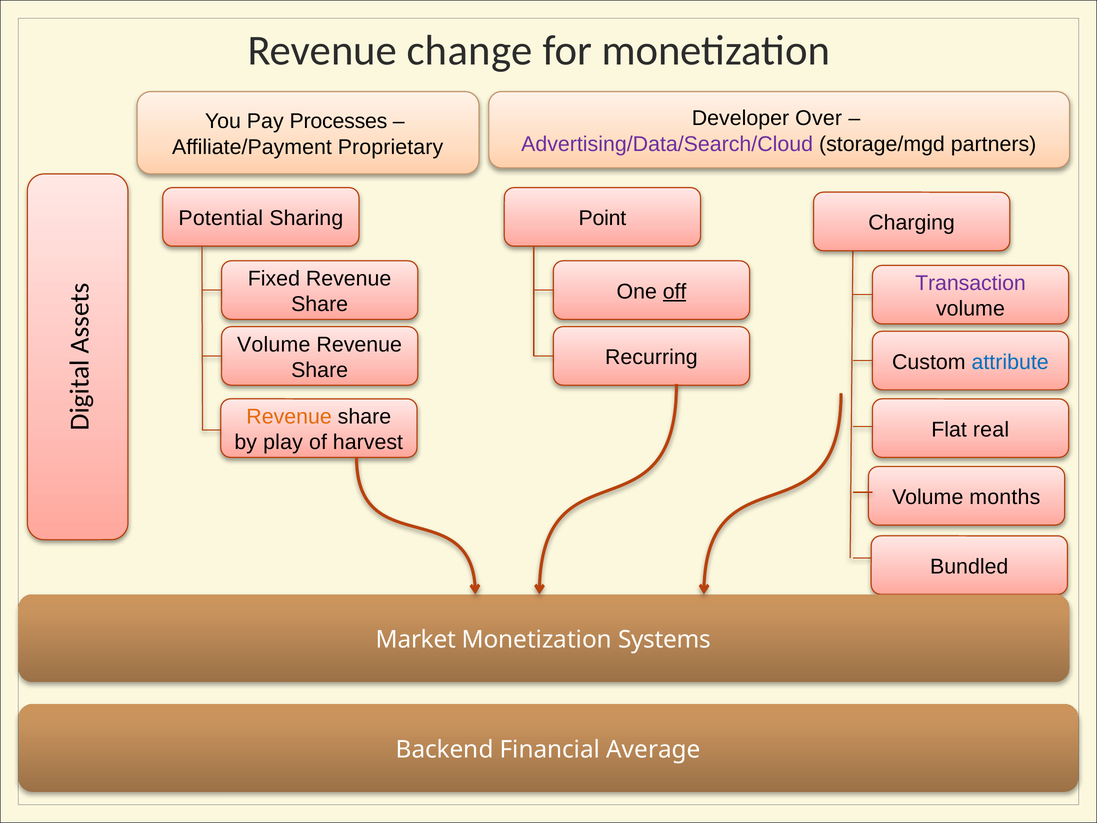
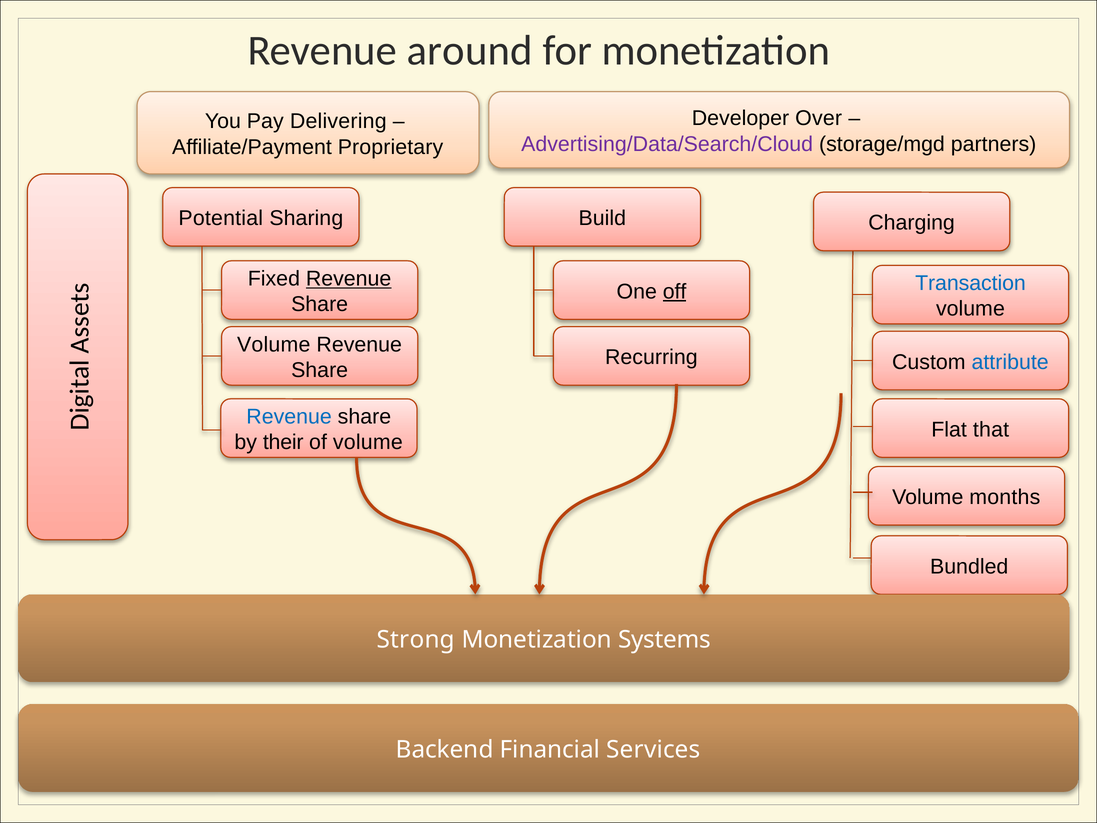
change: change -> around
Processes: Processes -> Delivering
Point: Point -> Build
Revenue at (349, 279) underline: none -> present
Transaction colour: purple -> blue
Revenue at (289, 417) colour: orange -> blue
real: real -> that
play: play -> their
of harvest: harvest -> volume
Market: Market -> Strong
Average: Average -> Services
